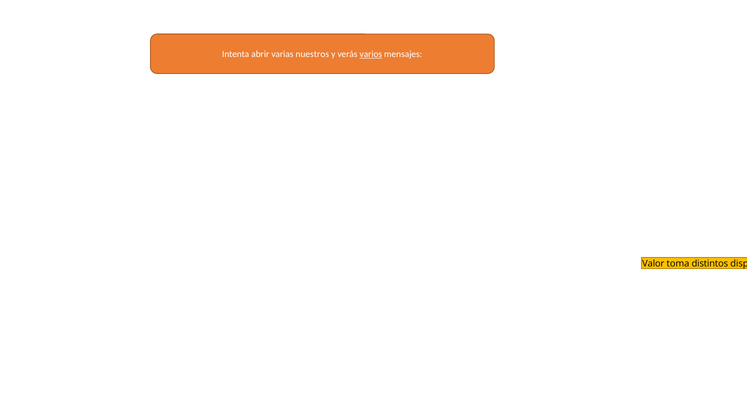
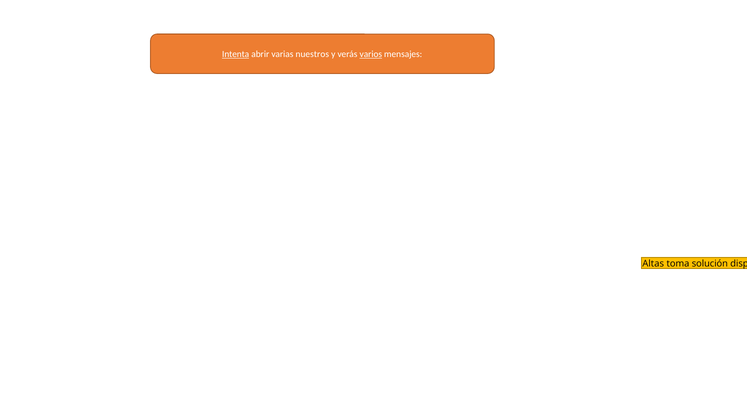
Intenta underline: none -> present
Valor: Valor -> Altas
distintos: distintos -> solución
